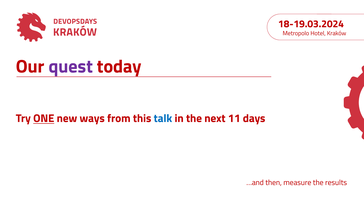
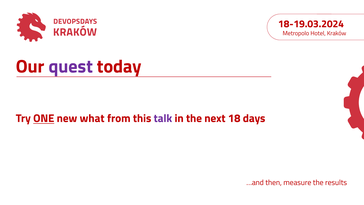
ways: ways -> what
talk colour: blue -> purple
11: 11 -> 18
